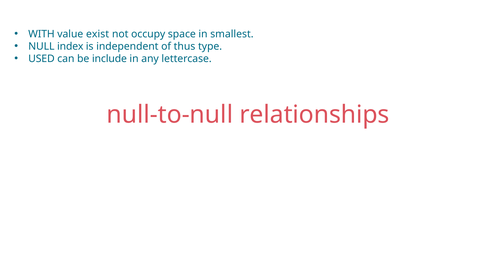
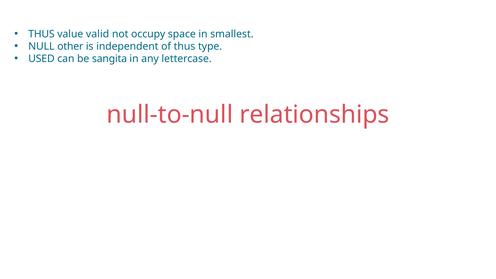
WITH at (41, 34): WITH -> THUS
exist: exist -> valid
index: index -> other
include: include -> sangita
